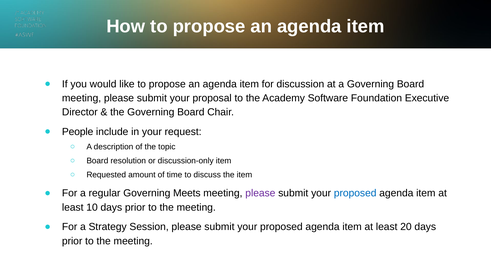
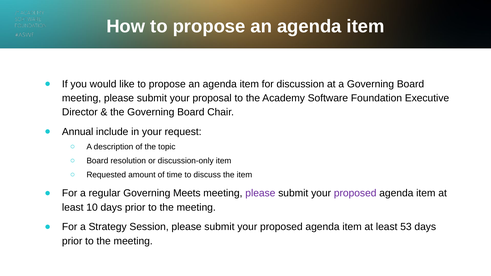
People: People -> Annual
proposed at (355, 193) colour: blue -> purple
20: 20 -> 53
